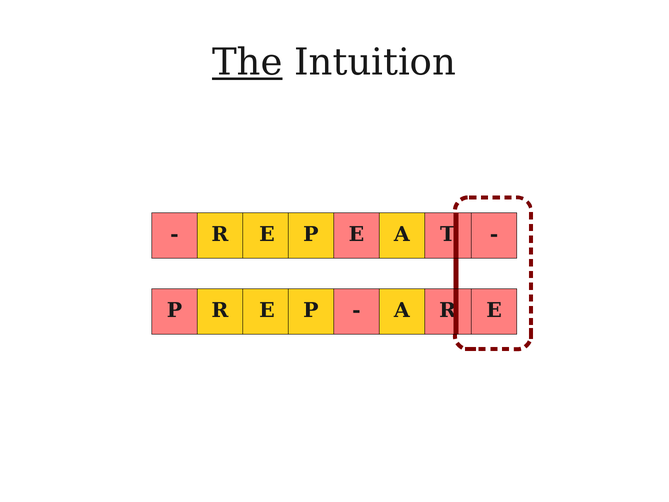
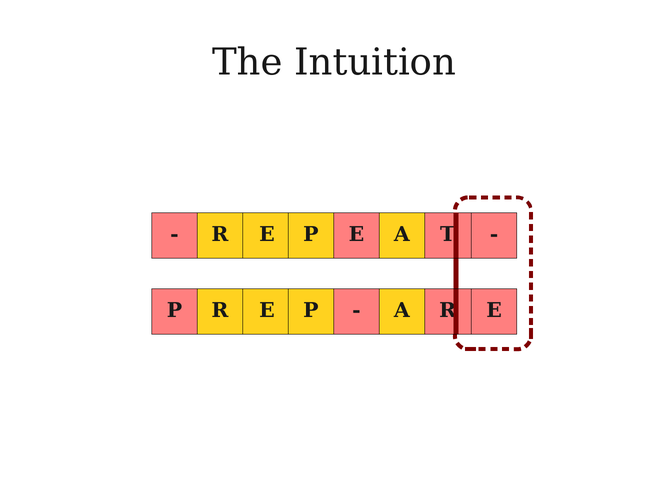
The underline: present -> none
